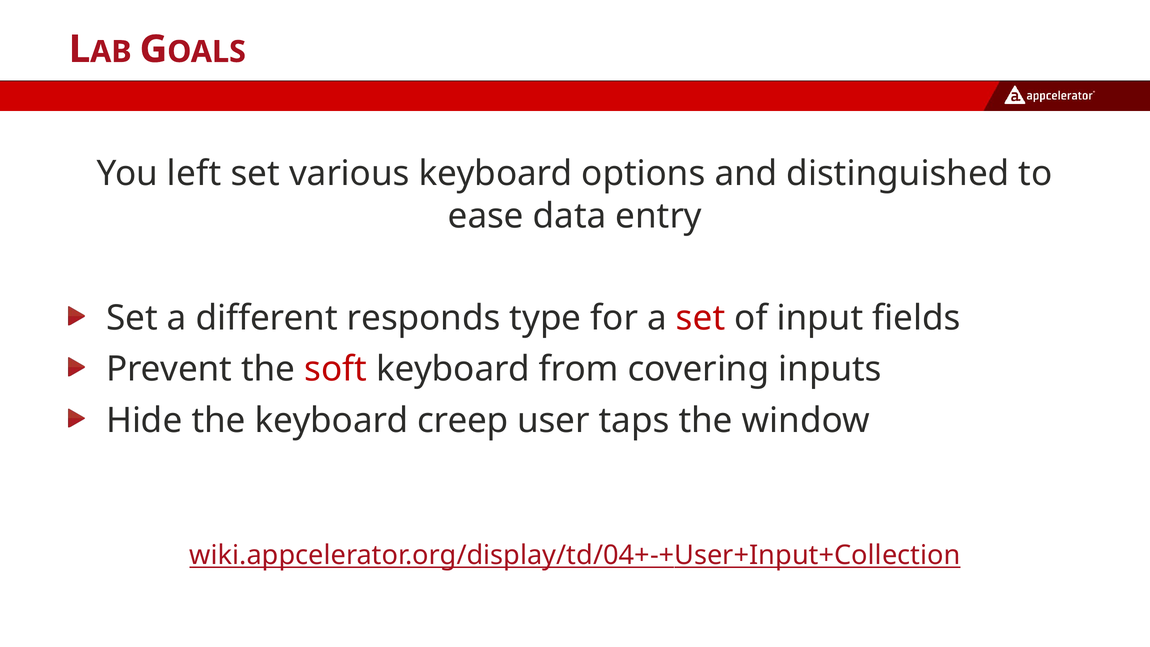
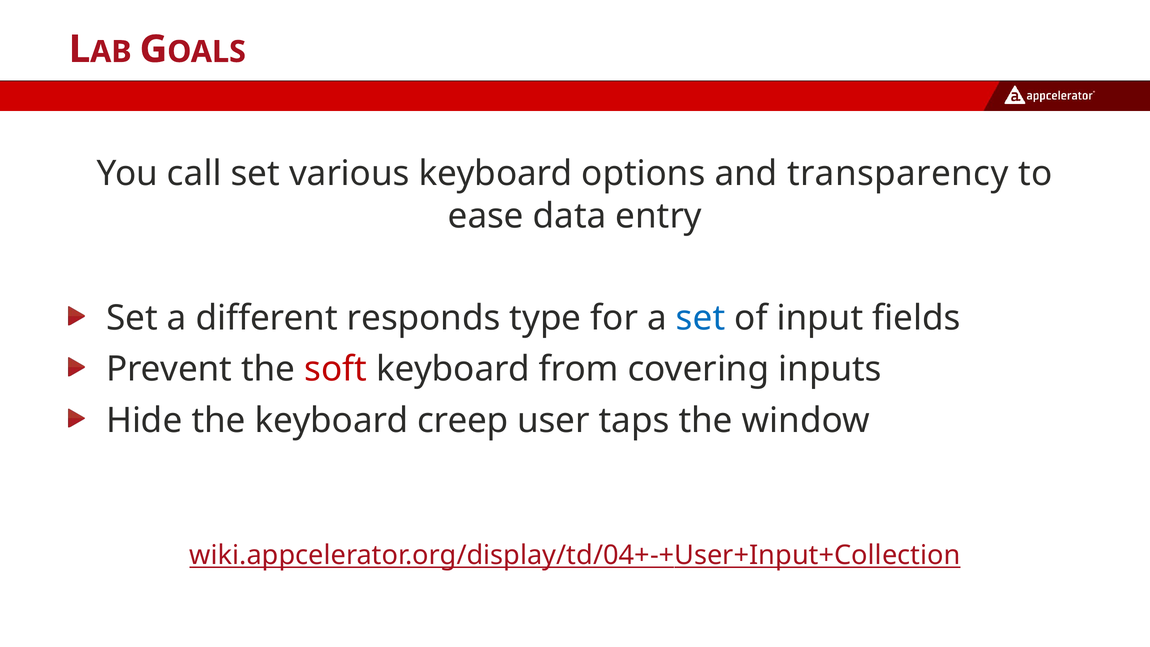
left: left -> call
distinguished: distinguished -> transparency
set at (701, 318) colour: red -> blue
